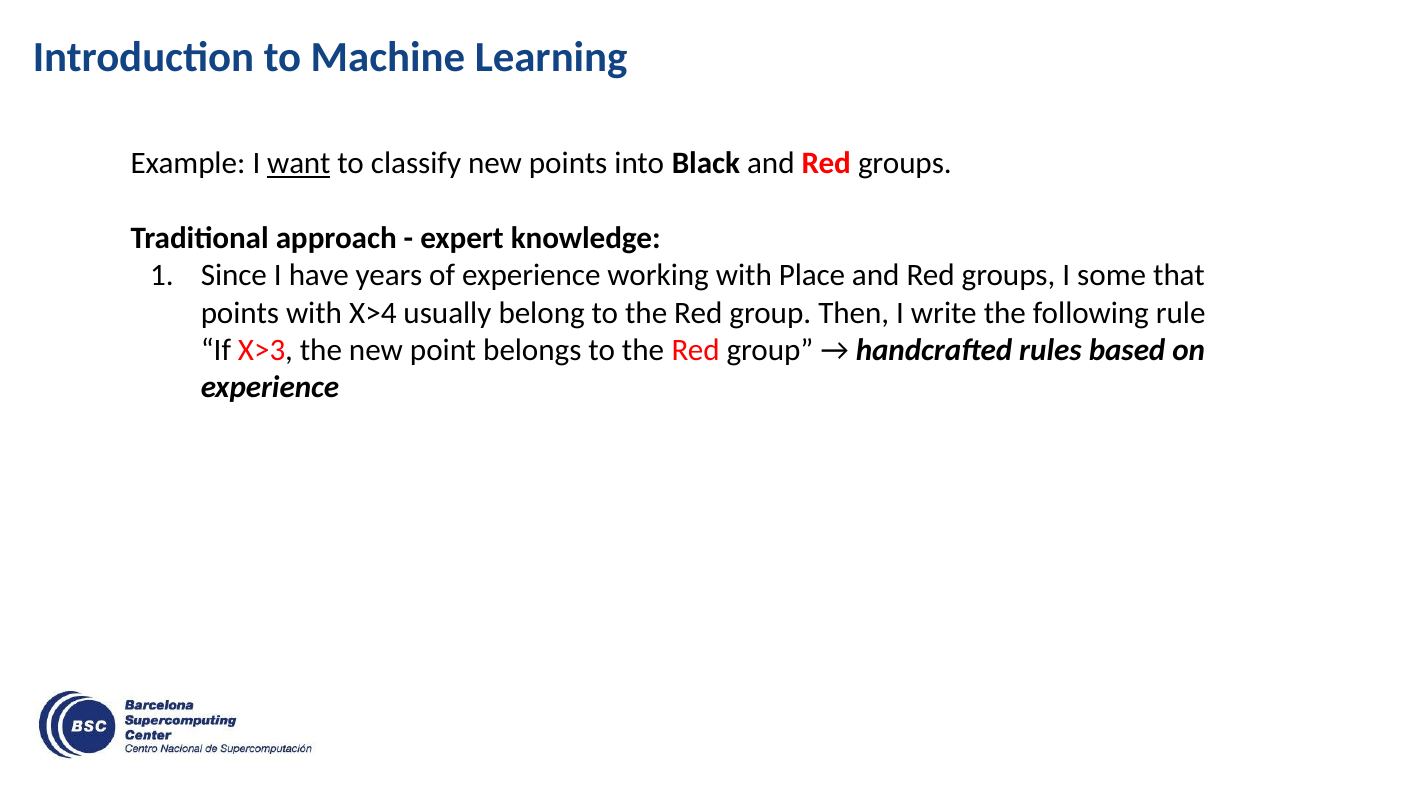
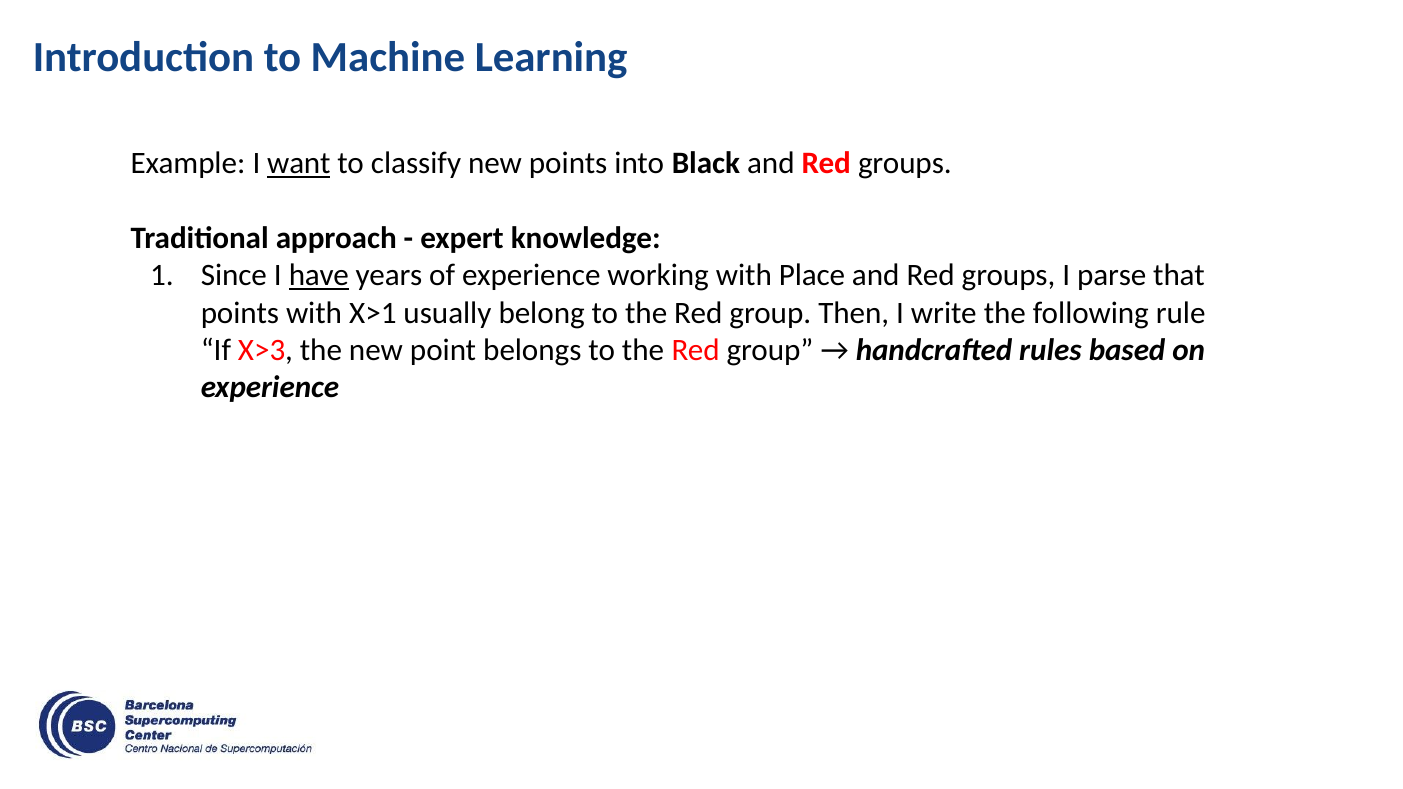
have underline: none -> present
some: some -> parse
X>4: X>4 -> X>1
